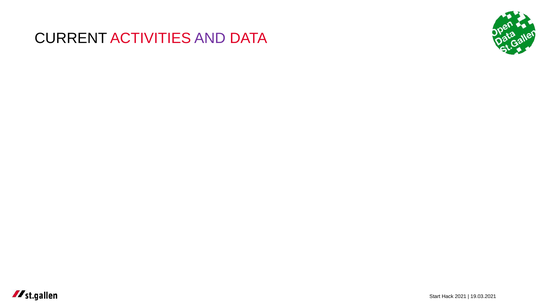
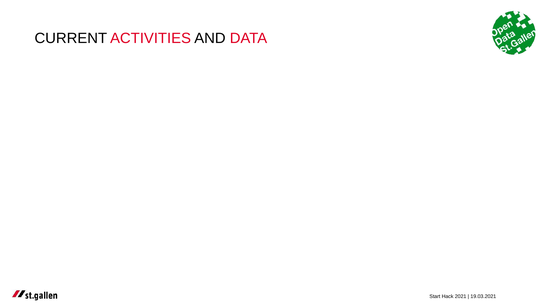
AND colour: purple -> black
